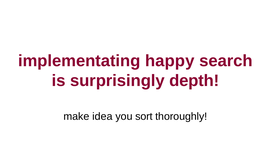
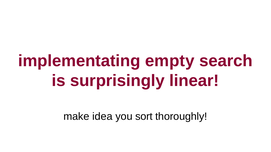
happy: happy -> empty
depth: depth -> linear
